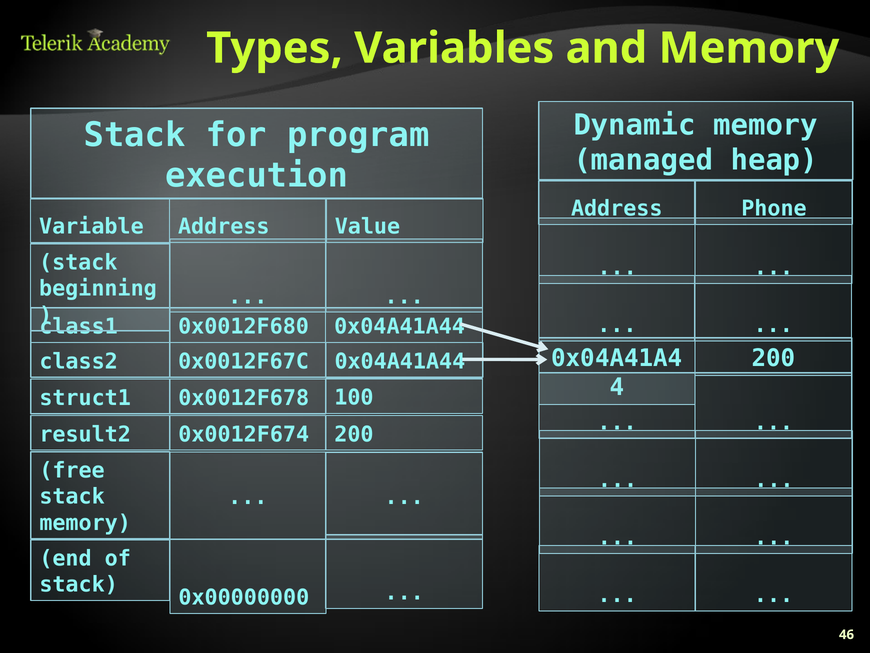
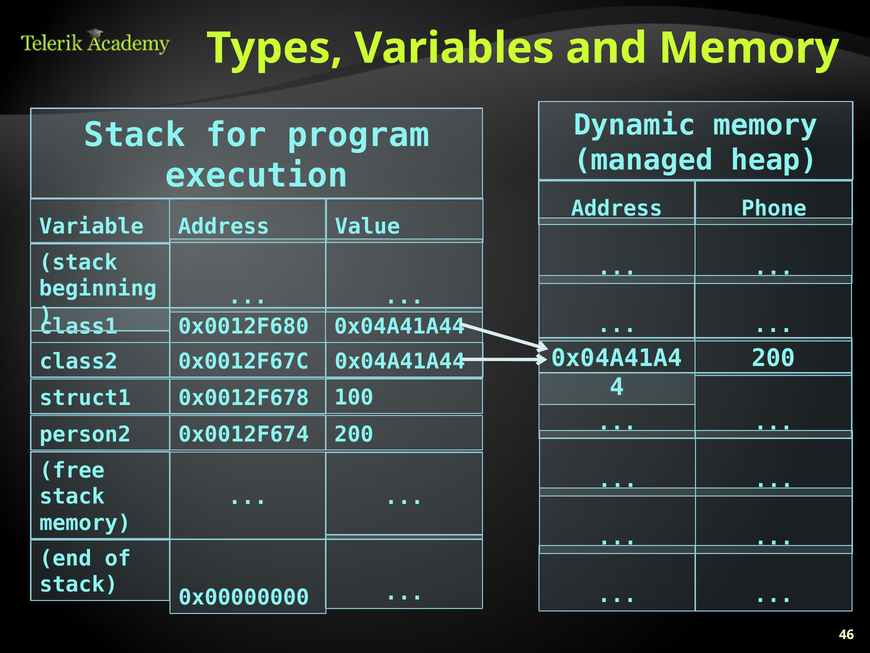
result2: result2 -> person2
